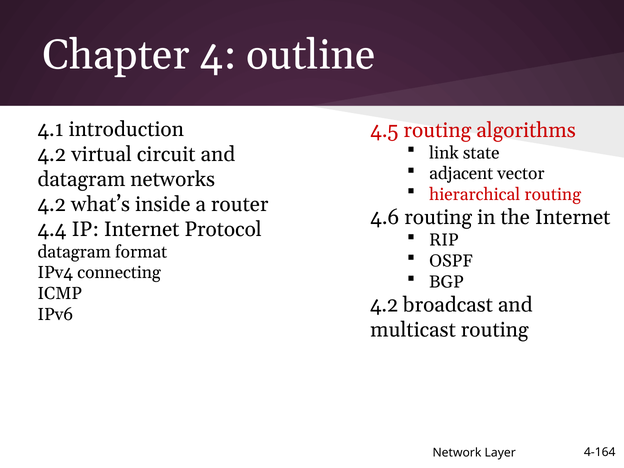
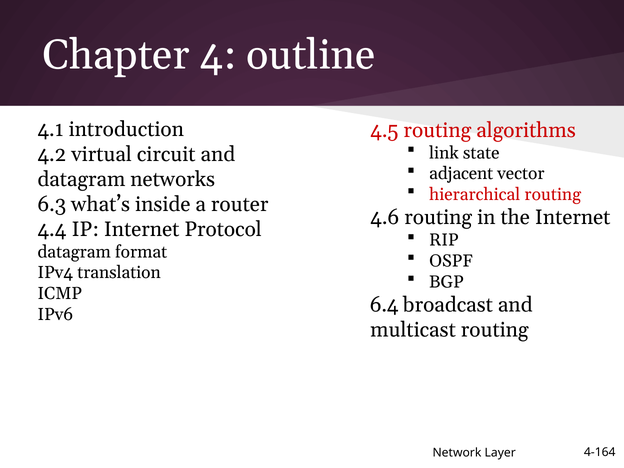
4.2 at (52, 204): 4.2 -> 6.3
connecting: connecting -> translation
4.2 at (384, 305): 4.2 -> 6.4
